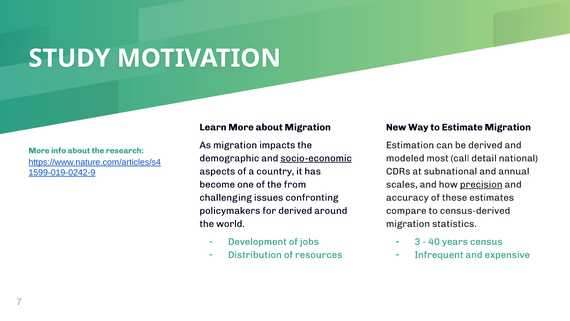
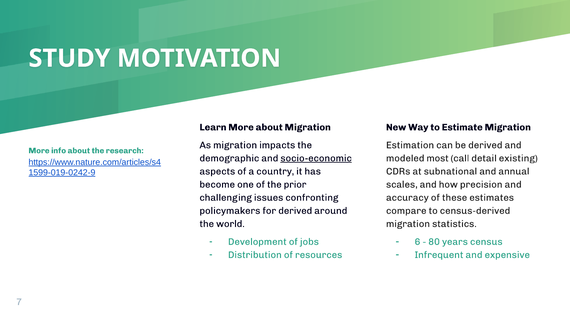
national: national -> existing
from: from -> prior
precision underline: present -> none
3: 3 -> 6
40: 40 -> 80
